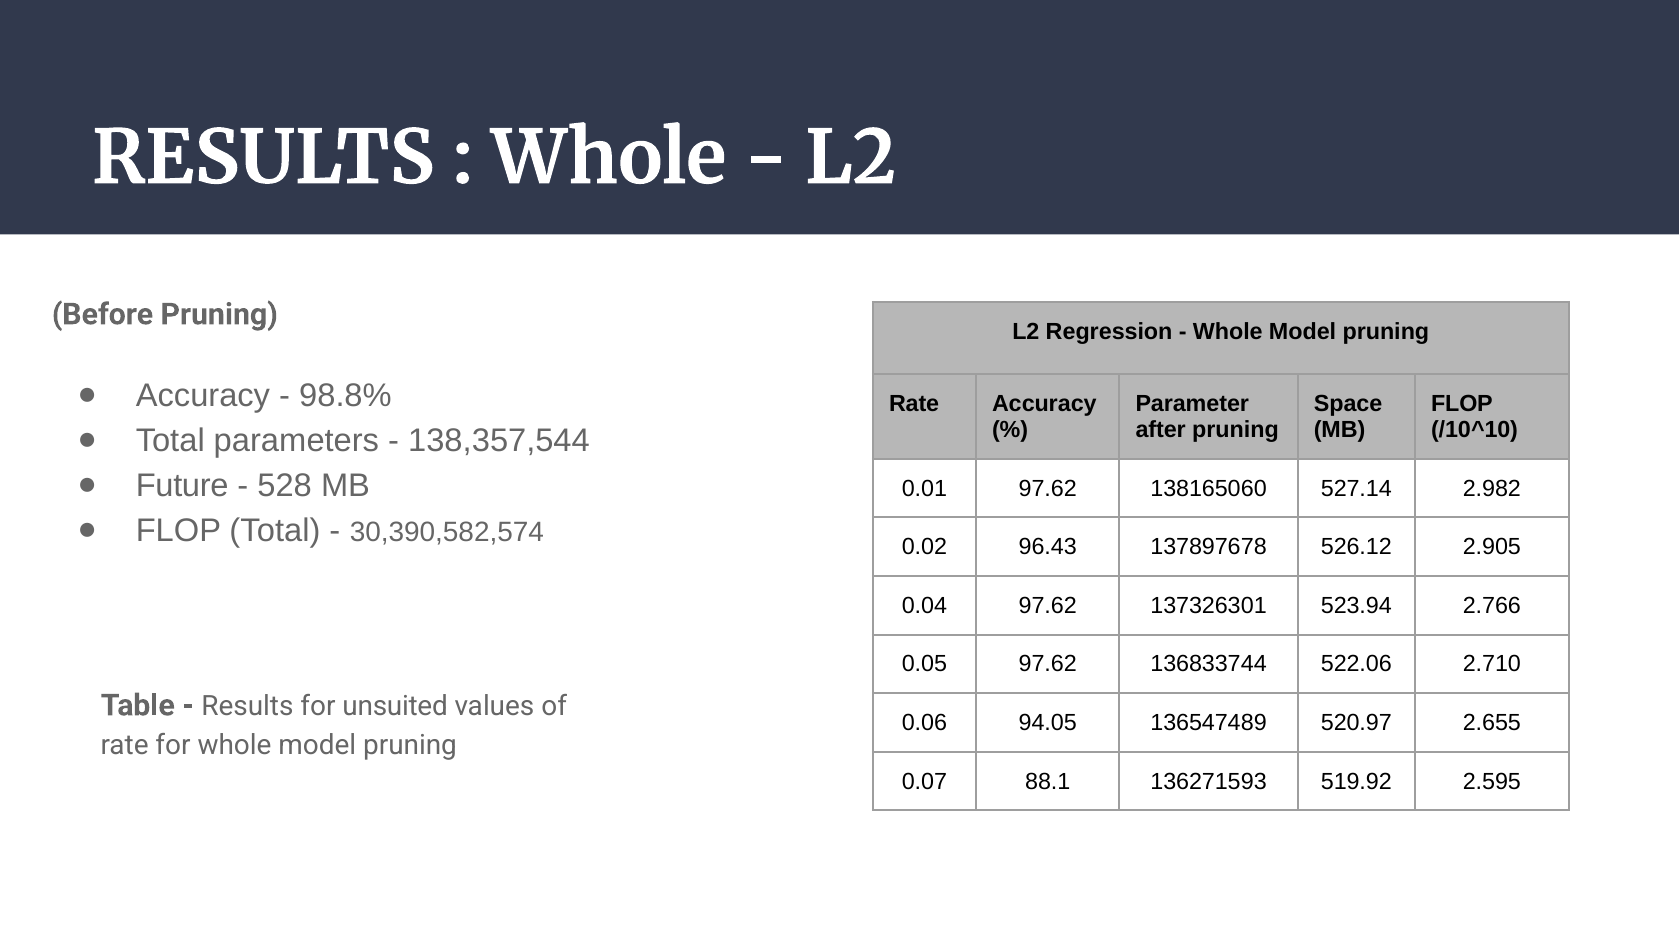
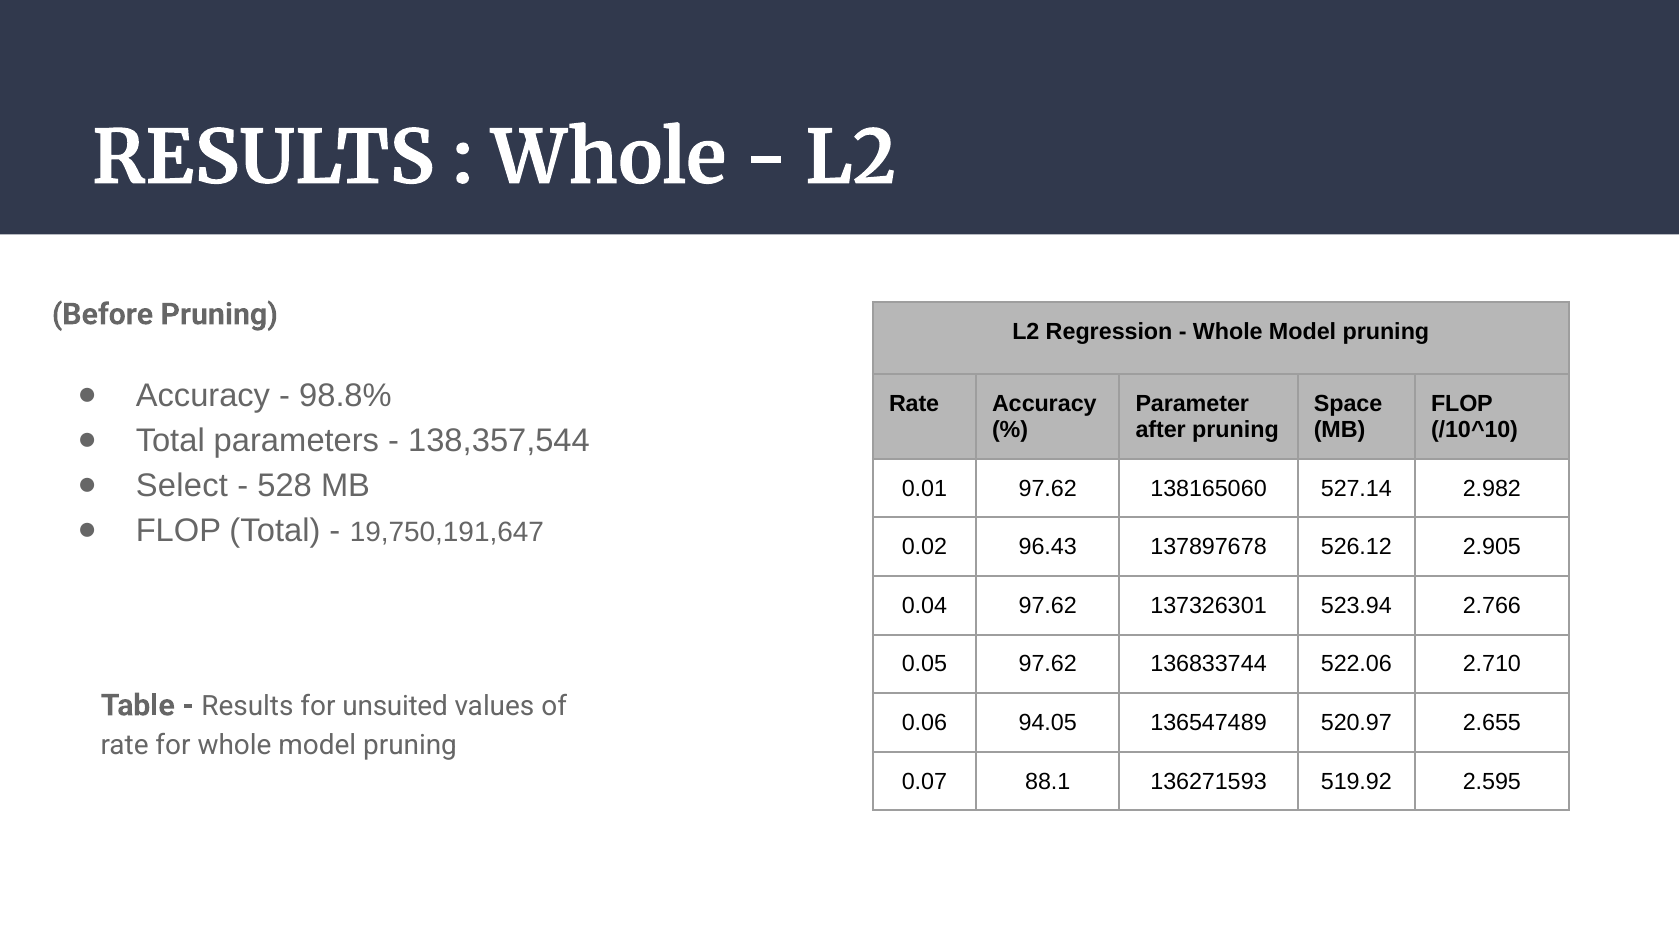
Future: Future -> Select
30,390,582,574: 30,390,582,574 -> 19,750,191,647
